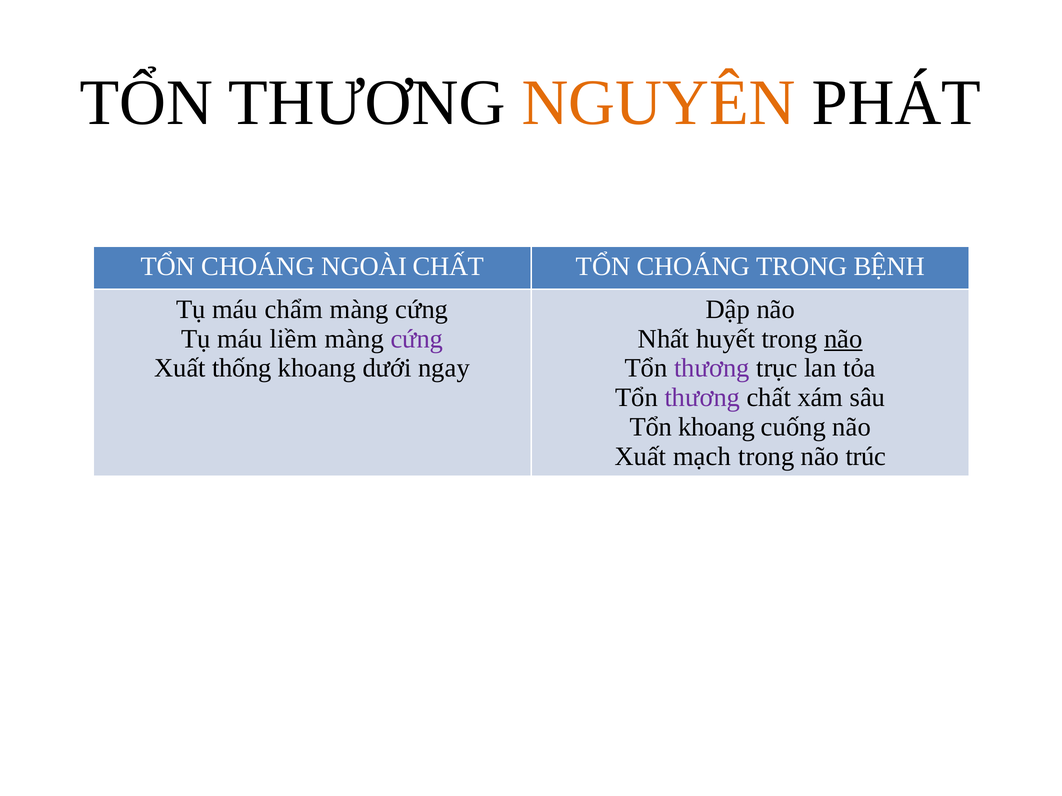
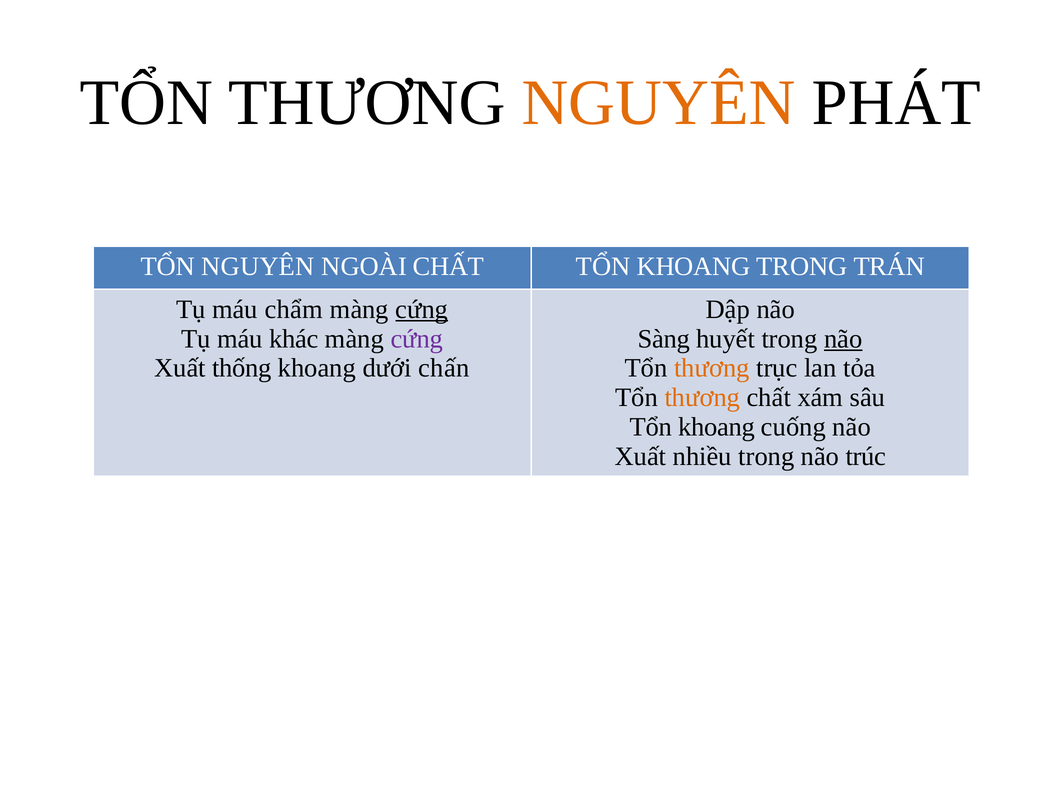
CHOÁNG at (258, 267): CHOÁNG -> NGUYÊN
CHOÁNG at (693, 267): CHOÁNG -> KHOANG
BỆNH: BỆNH -> TRÁN
cứng at (422, 310) underline: none -> present
liềm: liềm -> khác
Nhất: Nhất -> Sàng
ngay: ngay -> chấn
thương at (712, 368) colour: purple -> orange
thương at (702, 398) colour: purple -> orange
mạch: mạch -> nhiều
